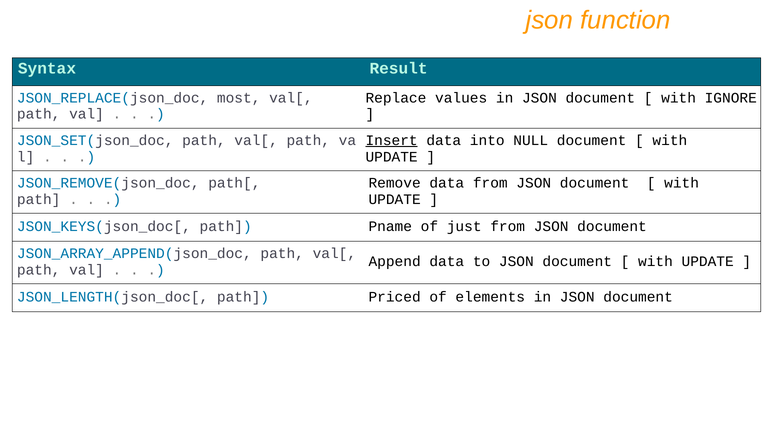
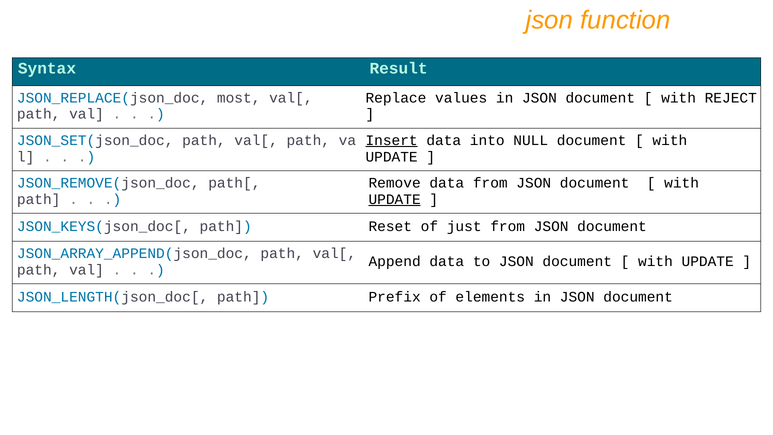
IGNORE: IGNORE -> REJECT
UPDATE at (395, 199) underline: none -> present
Pname: Pname -> Reset
Priced: Priced -> Prefix
